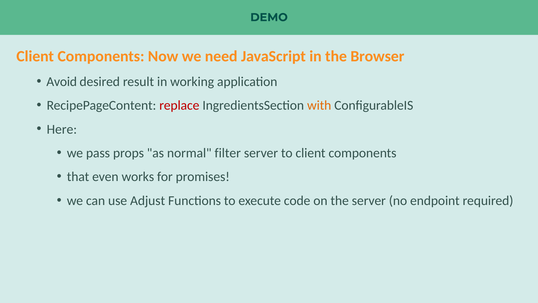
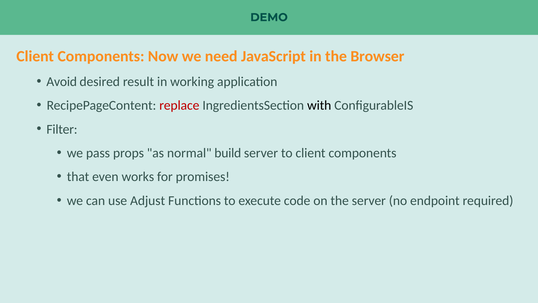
with colour: orange -> black
Here: Here -> Filter
filter: filter -> build
